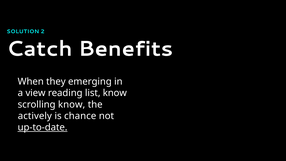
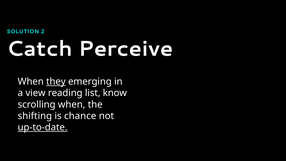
Benefits: Benefits -> Perceive
they underline: none -> present
scrolling know: know -> when
actively: actively -> shifting
